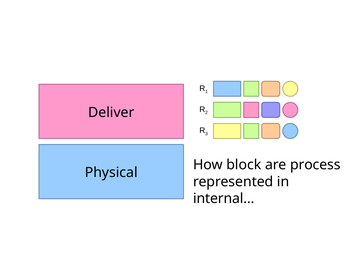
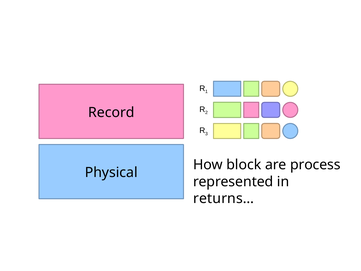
Deliver: Deliver -> Record
internal…: internal… -> returns…
